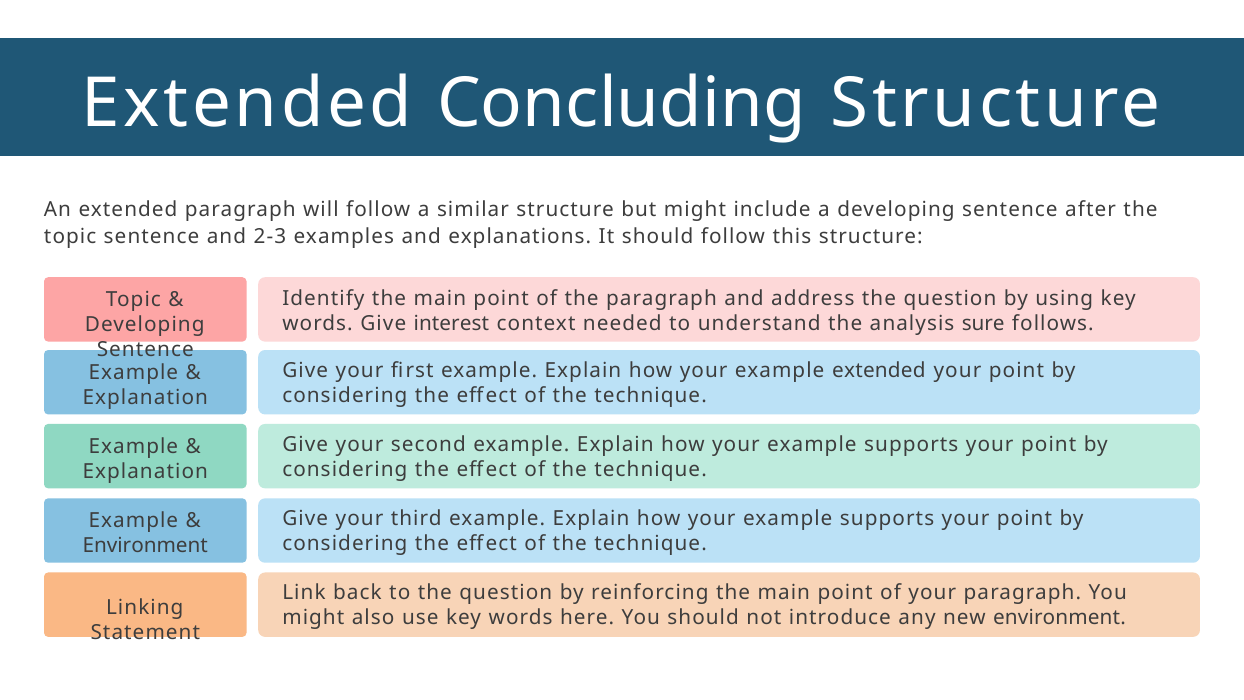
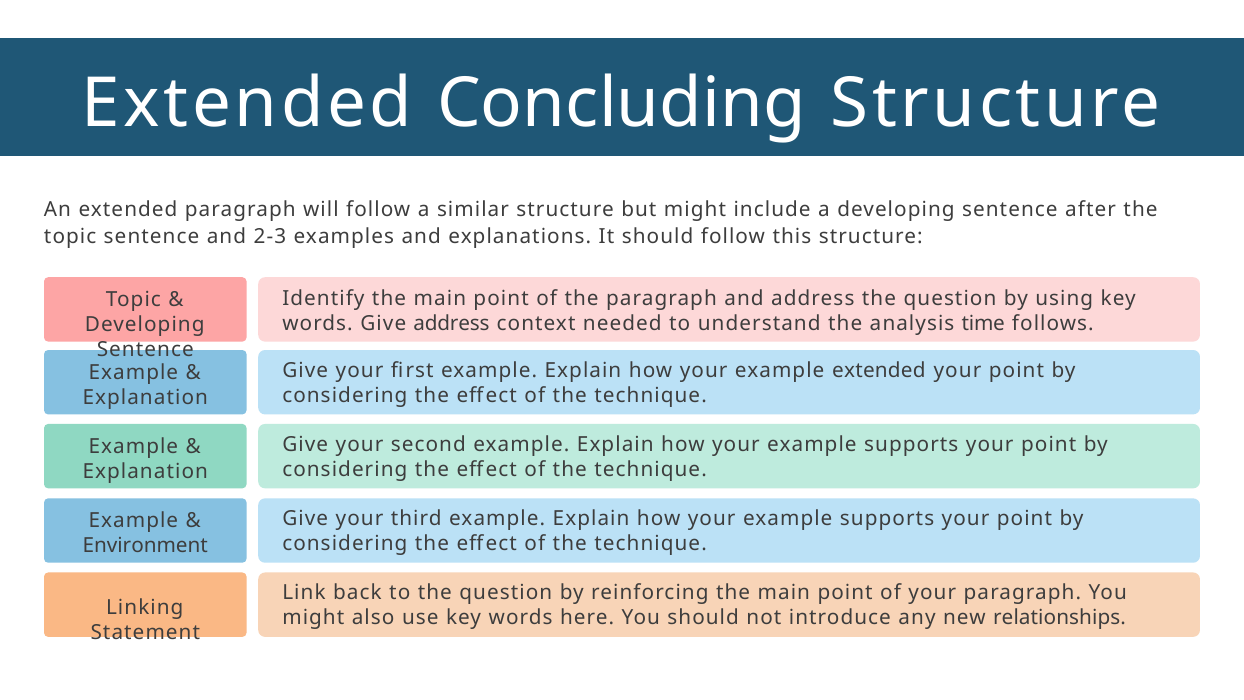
Give interest: interest -> address
sure: sure -> time
new environment: environment -> relationships
